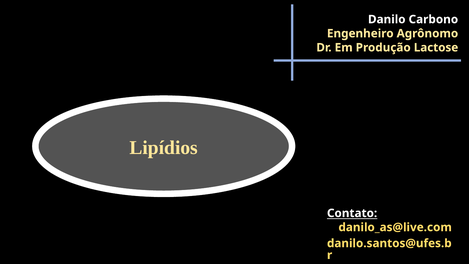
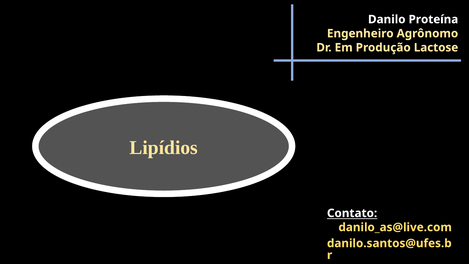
Carbono: Carbono -> Proteína
